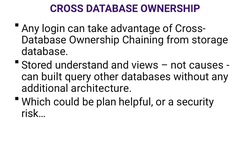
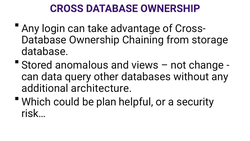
understand: understand -> anomalous
causes: causes -> change
built: built -> data
